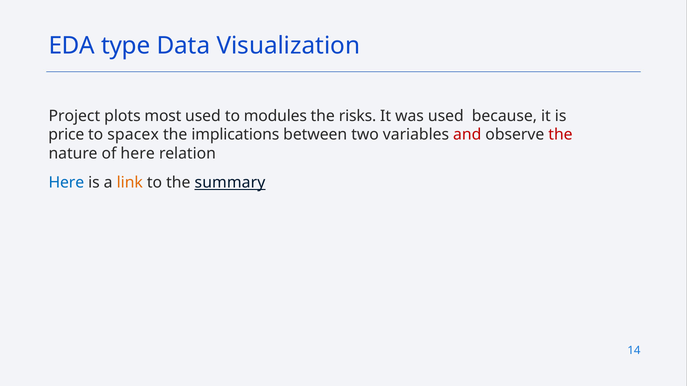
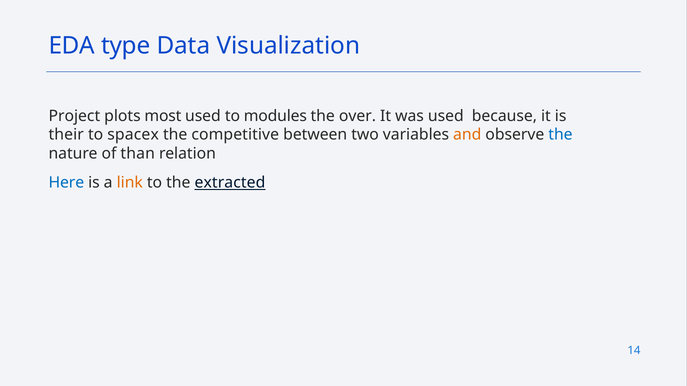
risks: risks -> over
price: price -> their
implications: implications -> competitive
and colour: red -> orange
the at (560, 135) colour: red -> blue
of here: here -> than
summary: summary -> extracted
